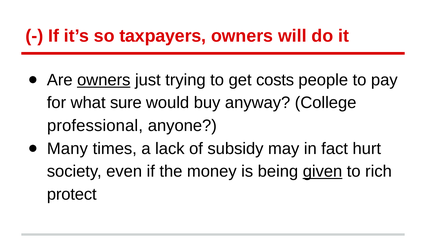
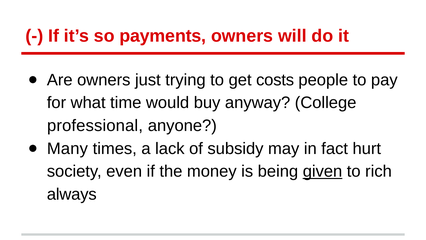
taxpayers: taxpayers -> payments
owners at (104, 80) underline: present -> none
sure: sure -> time
protect: protect -> always
